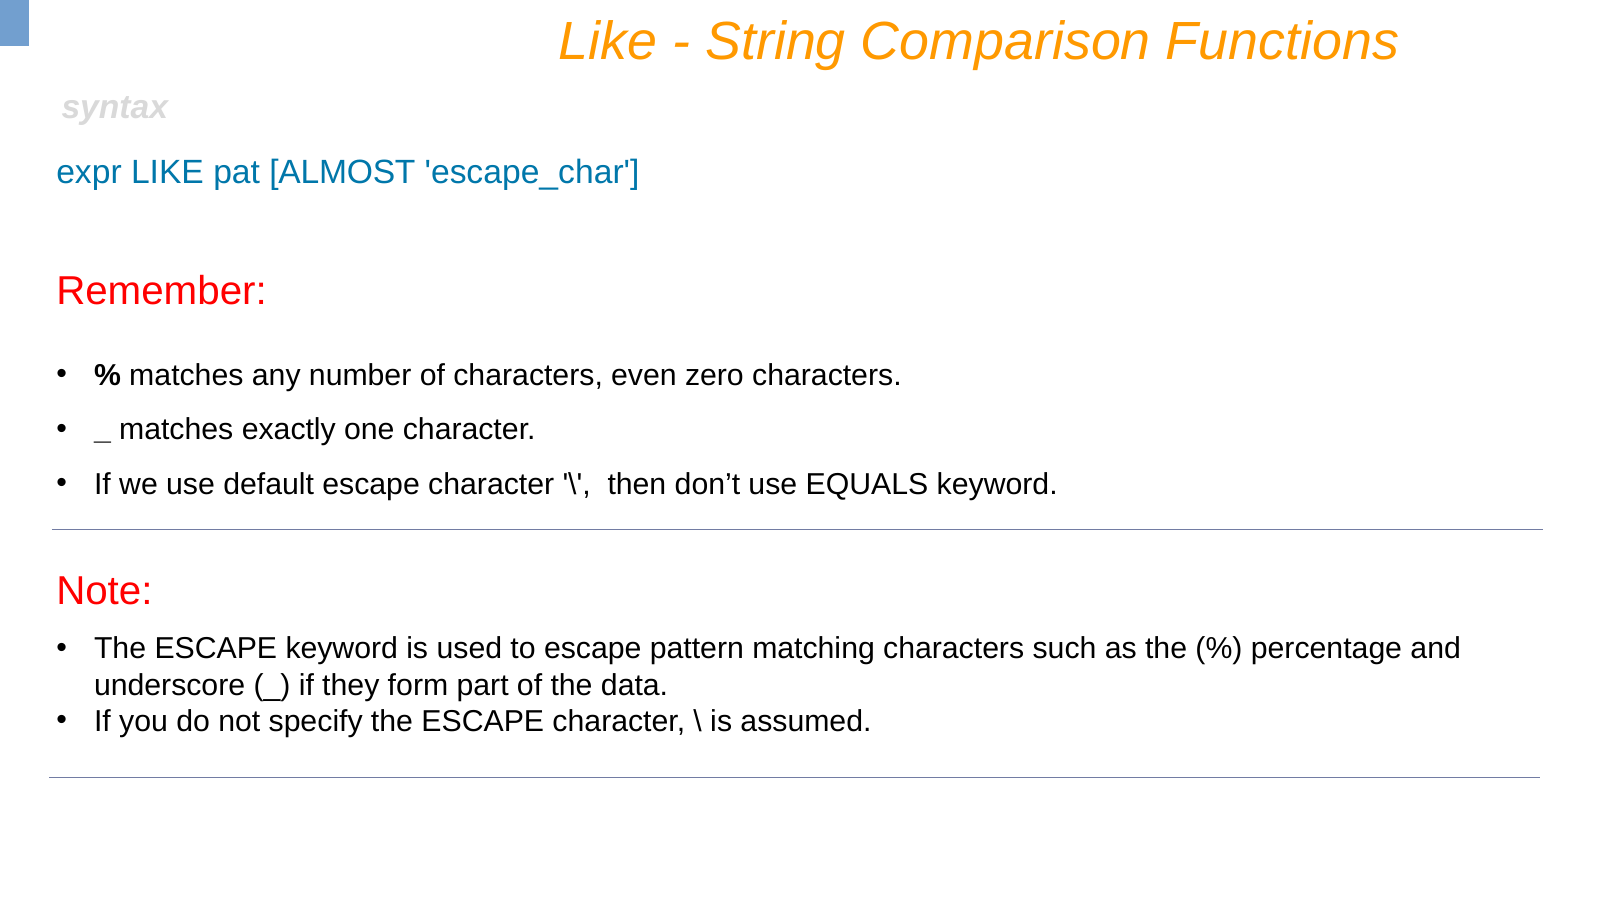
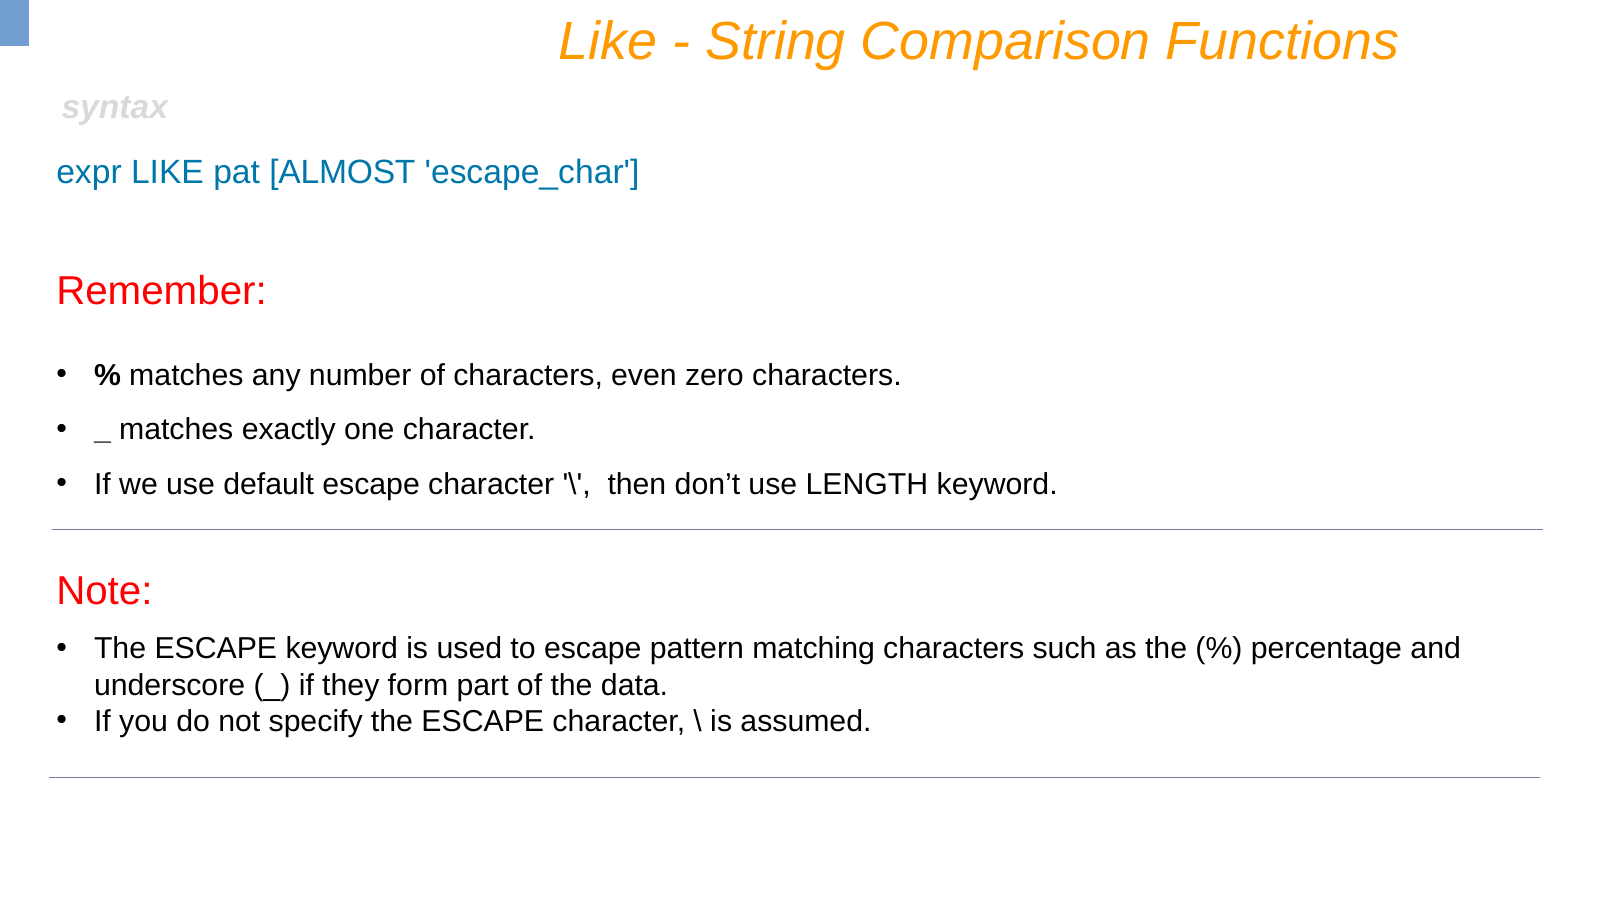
EQUALS: EQUALS -> LENGTH
